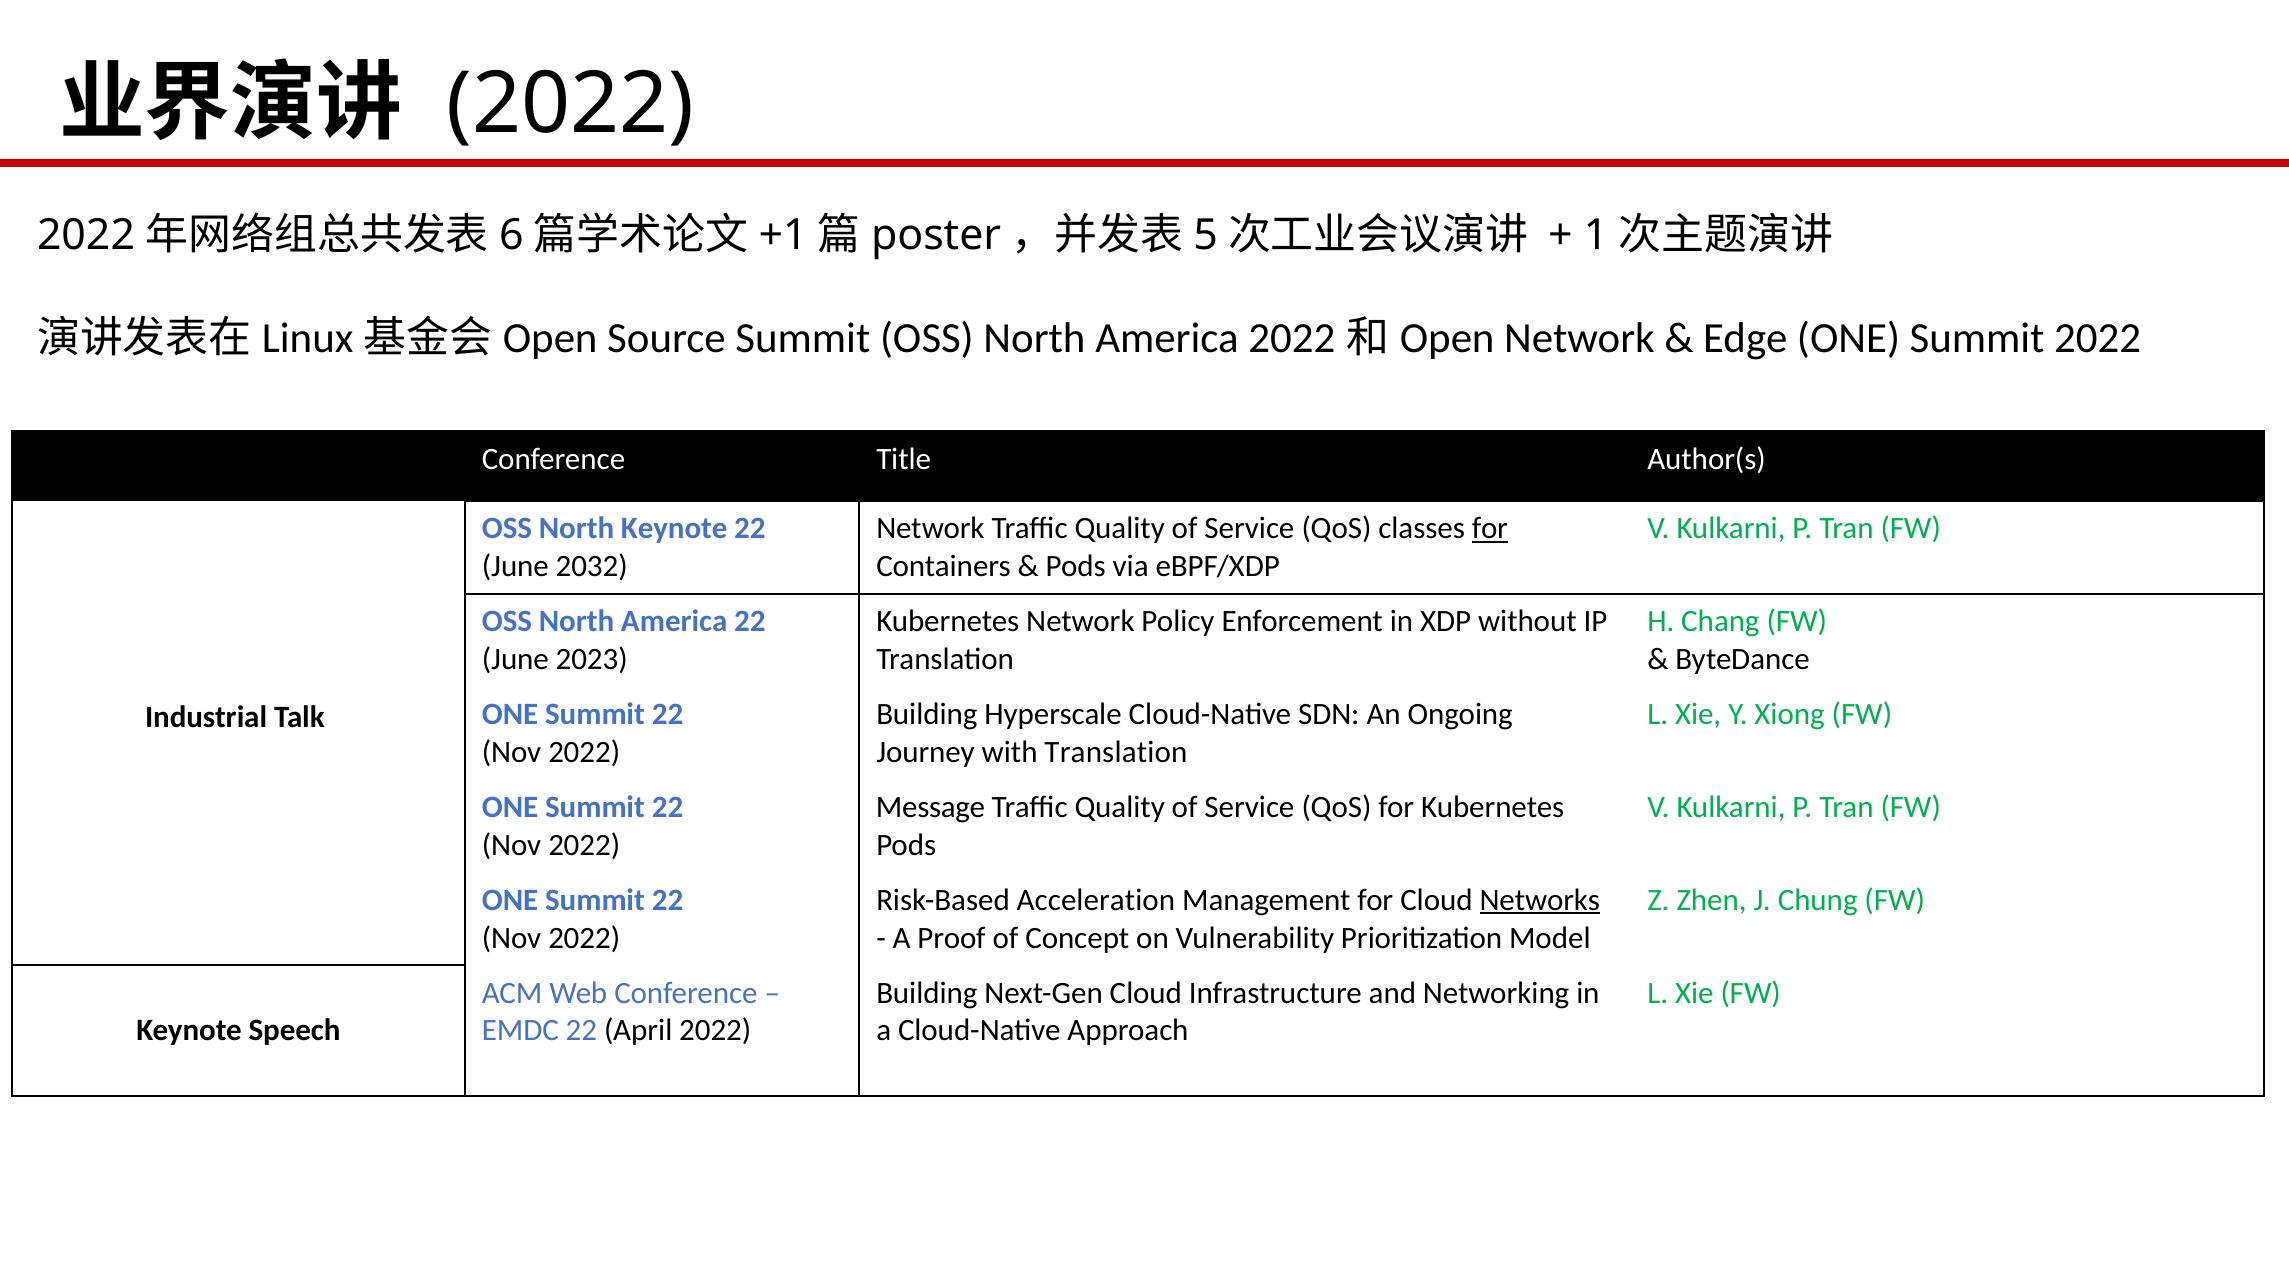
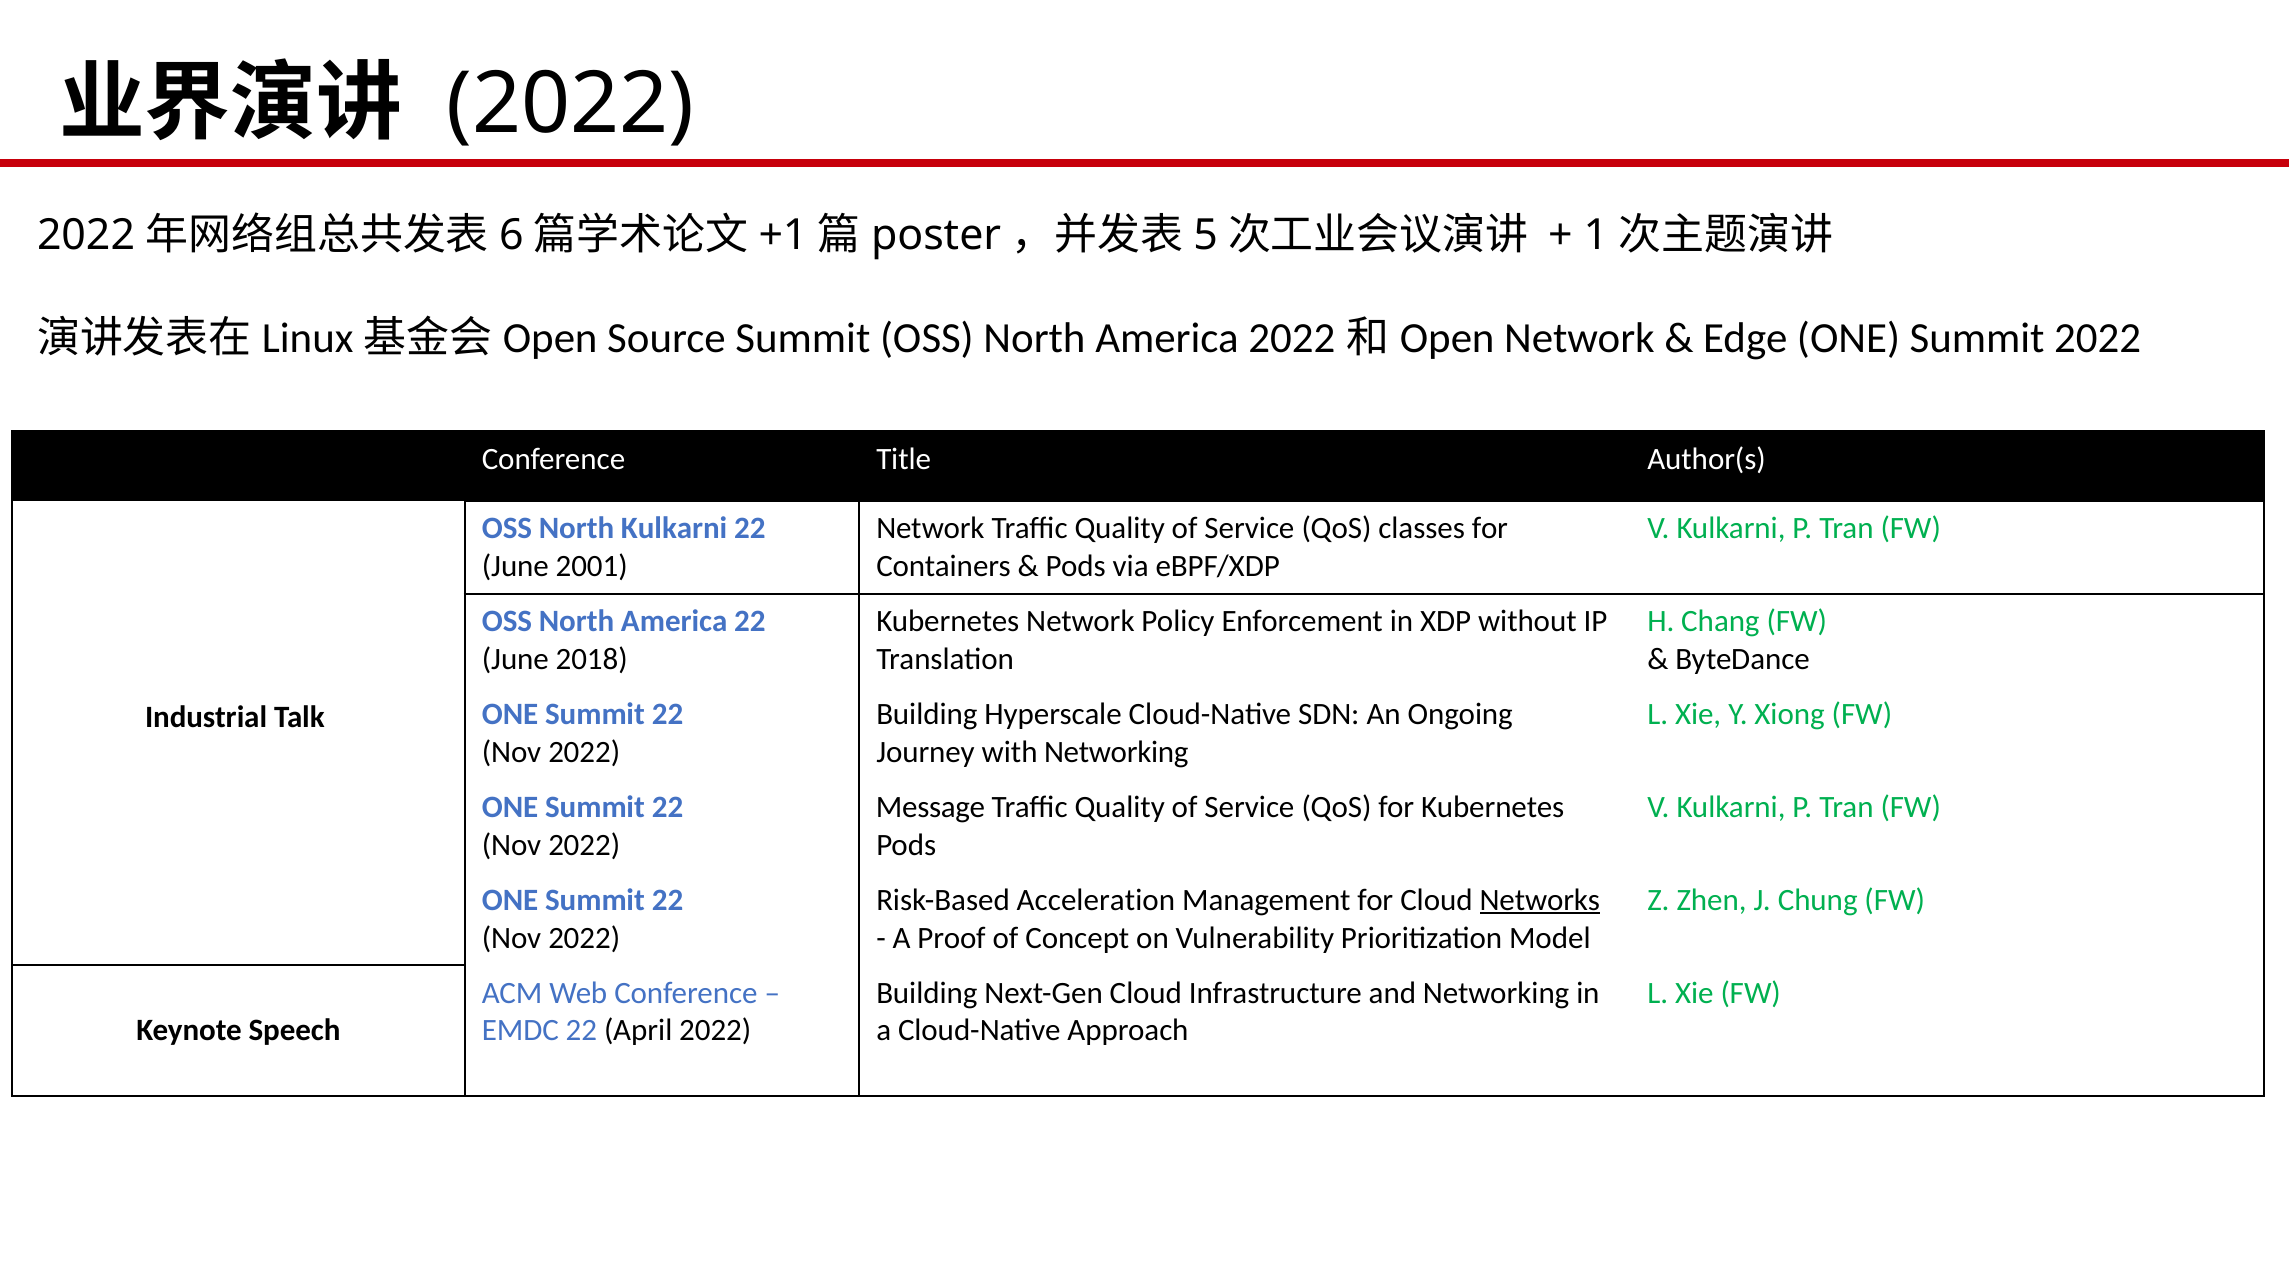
North Keynote: Keynote -> Kulkarni
for at (1490, 529) underline: present -> none
2032: 2032 -> 2001
2023: 2023 -> 2018
with Translation: Translation -> Networking
